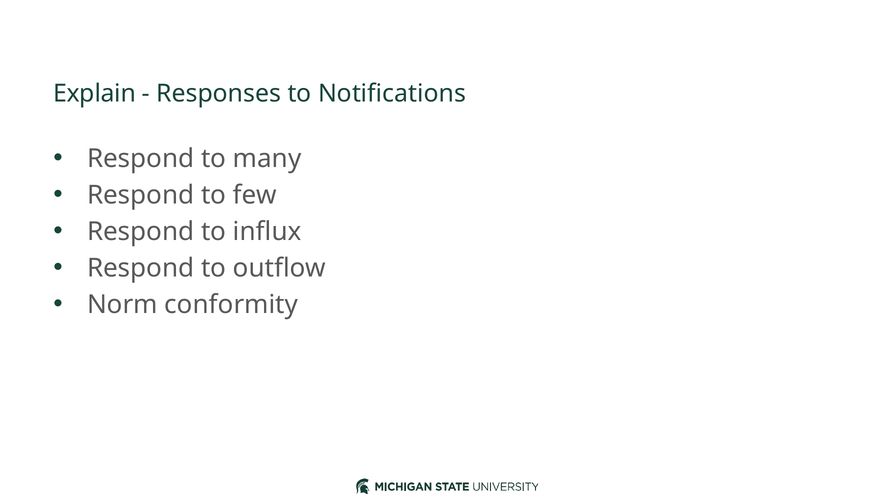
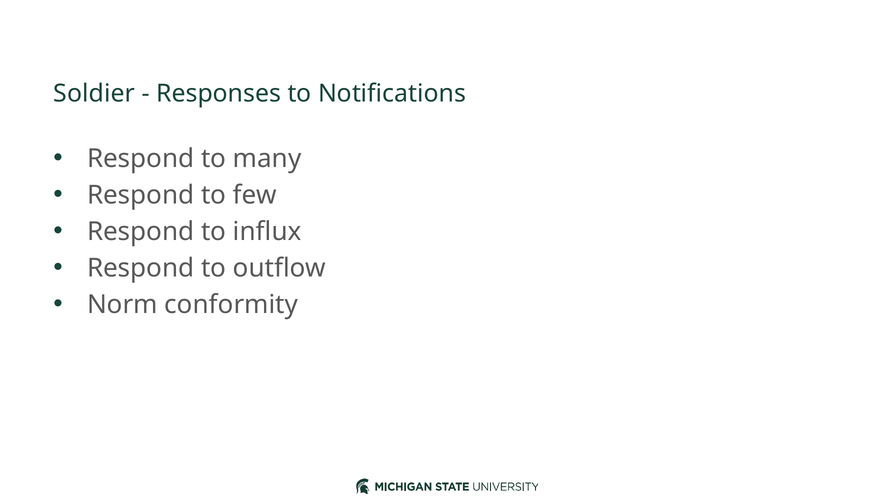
Explain: Explain -> Soldier
